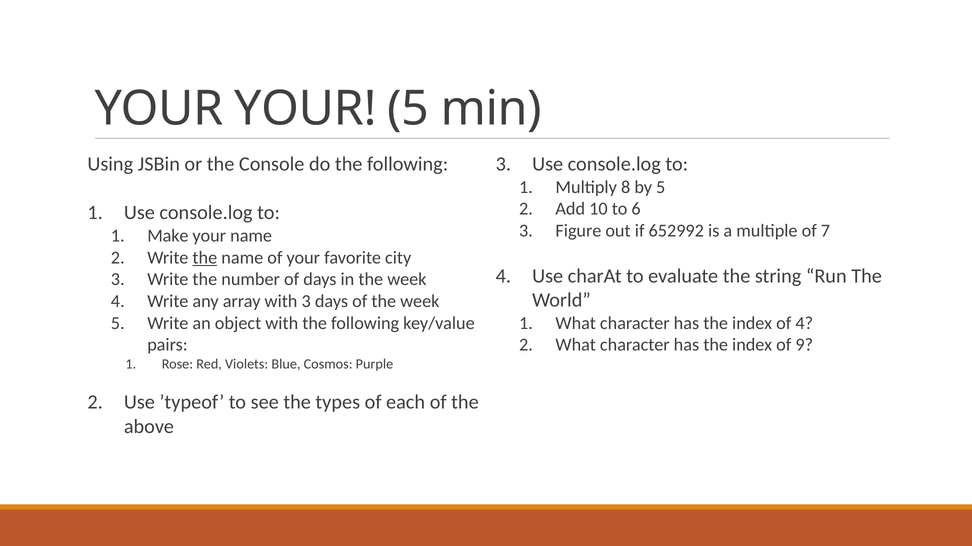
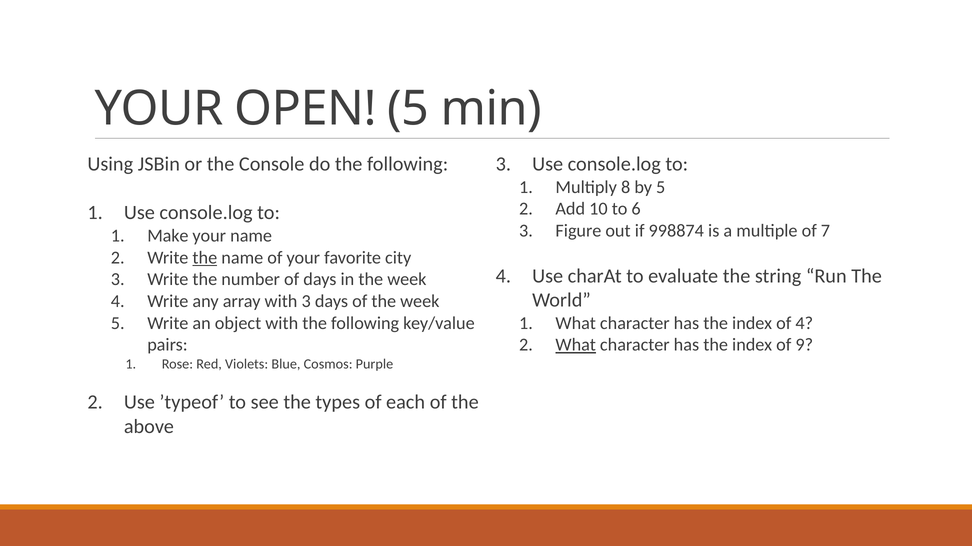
YOUR YOUR: YOUR -> OPEN
652992: 652992 -> 998874
What at (576, 345) underline: none -> present
